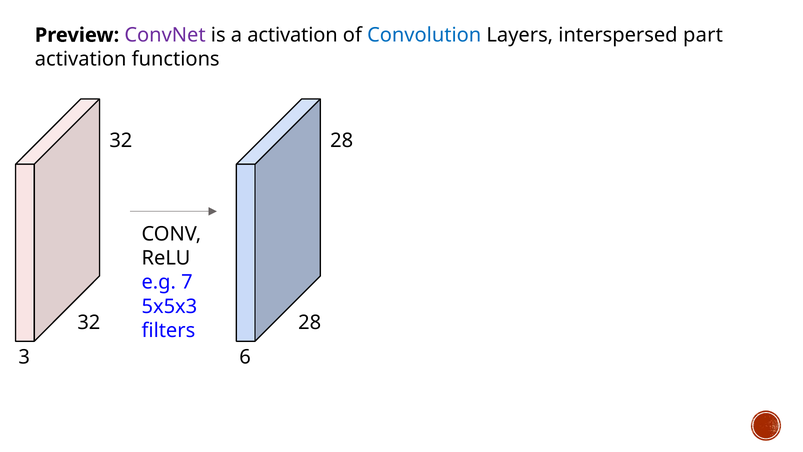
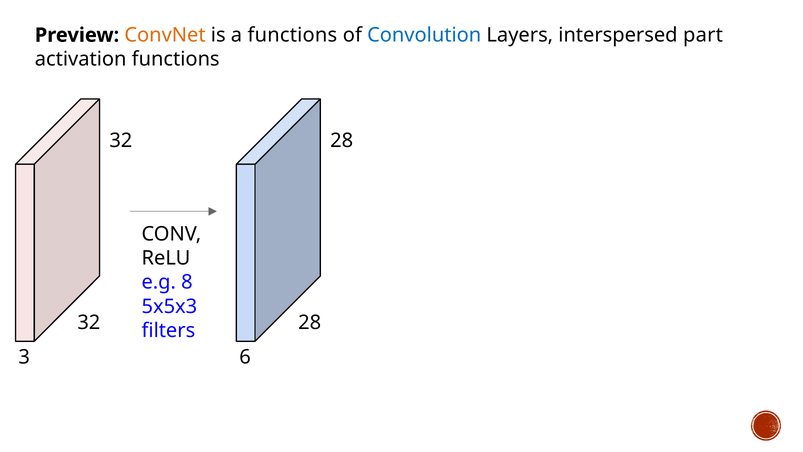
ConvNet colour: purple -> orange
a activation: activation -> functions
7: 7 -> 8
